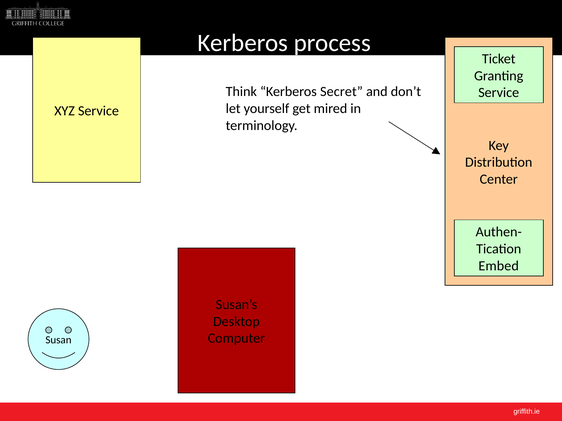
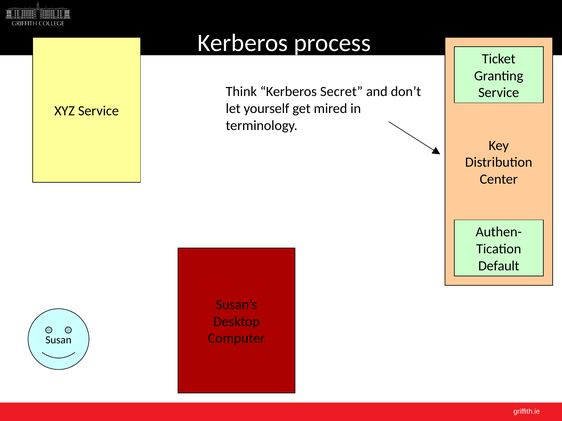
Embed: Embed -> Default
